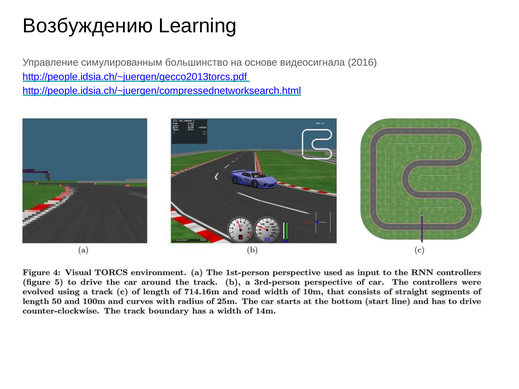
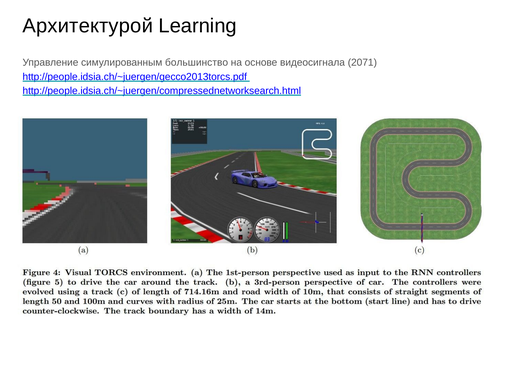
Возбуждению: Возбуждению -> Архитектурой
2016: 2016 -> 2071
